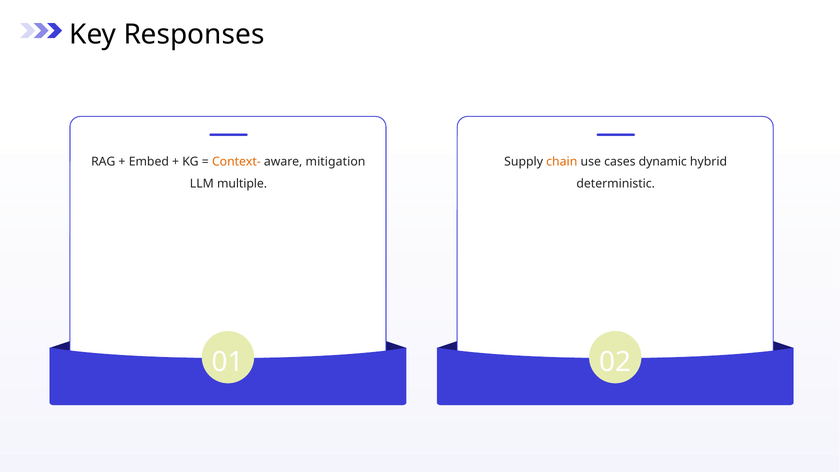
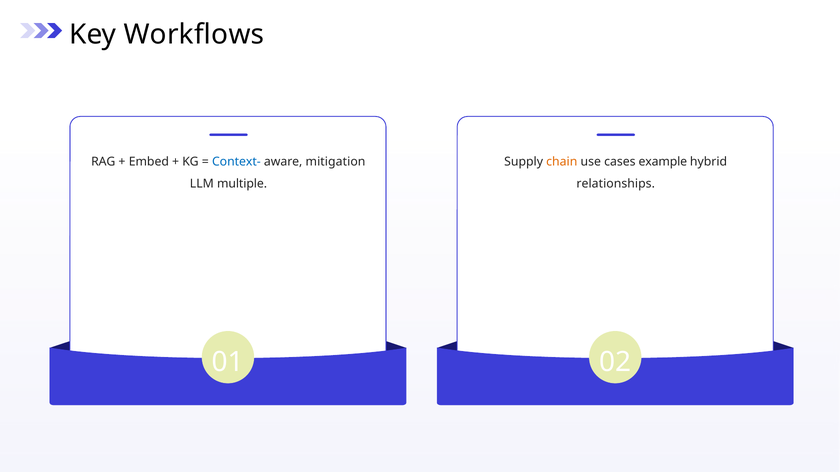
Responses: Responses -> Workflows
Context- colour: orange -> blue
dynamic: dynamic -> example
deterministic: deterministic -> relationships
